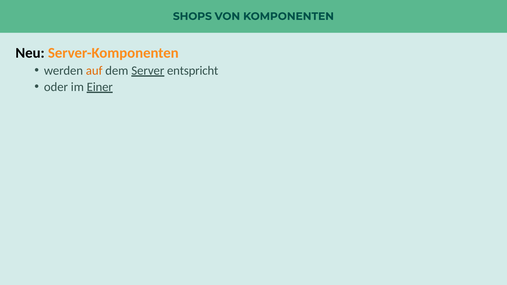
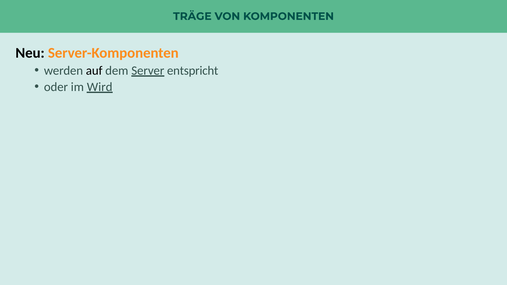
SHOPS: SHOPS -> TRÄGE
auf colour: orange -> black
Einer: Einer -> Wird
